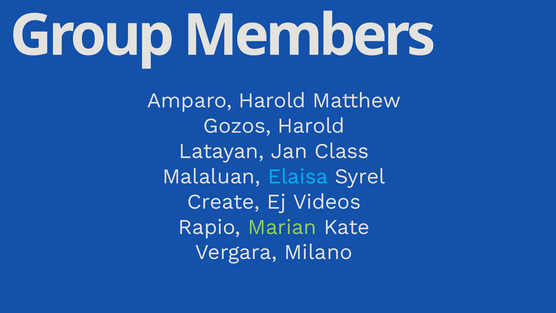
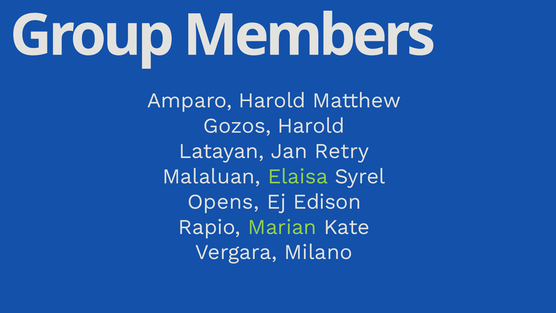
Class: Class -> Retry
Elaisa colour: light blue -> light green
Create: Create -> Opens
Videos: Videos -> Edison
